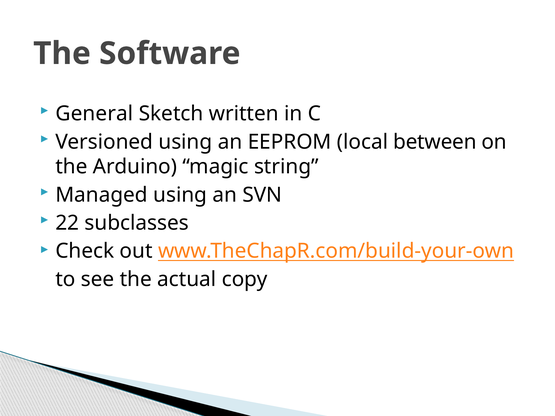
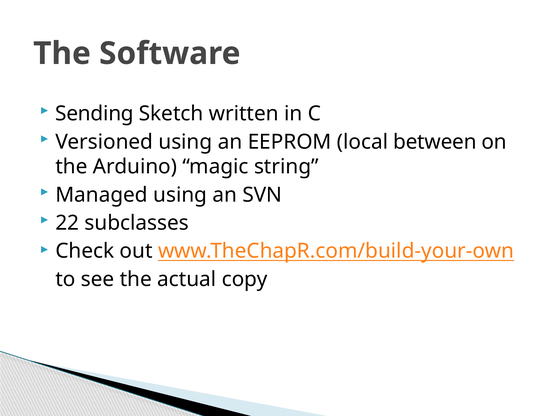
General: General -> Sending
